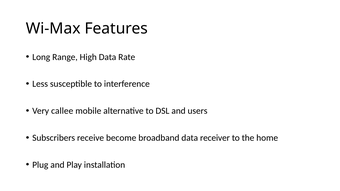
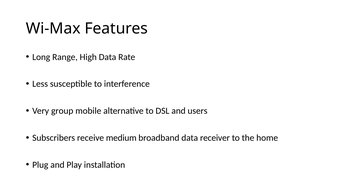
callee: callee -> group
become: become -> medium
